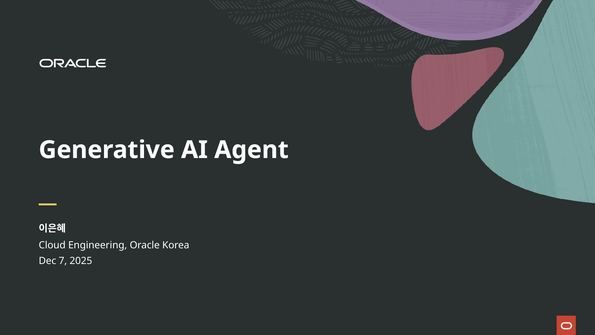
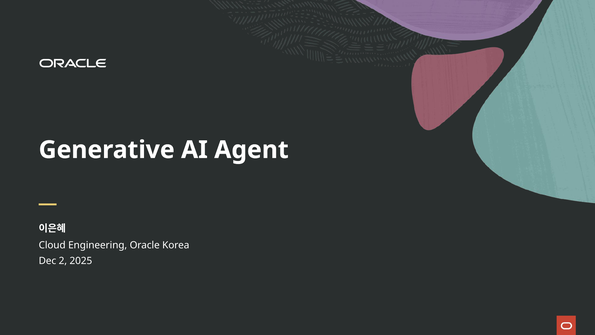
7: 7 -> 2
